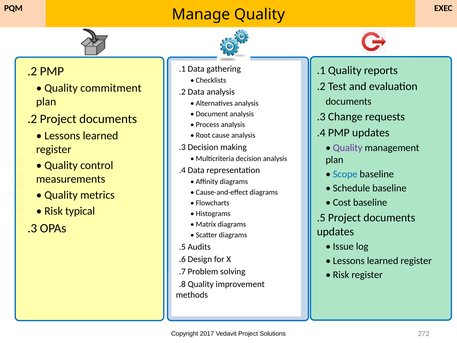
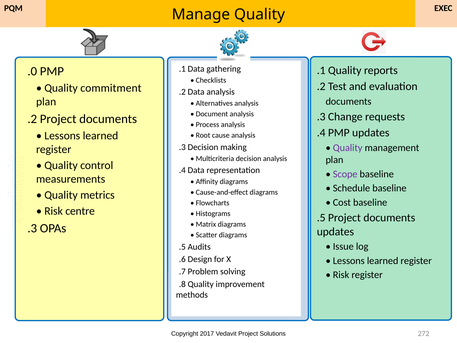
.2 at (32, 71): .2 -> .0
Scope colour: blue -> purple
typical: typical -> centre
